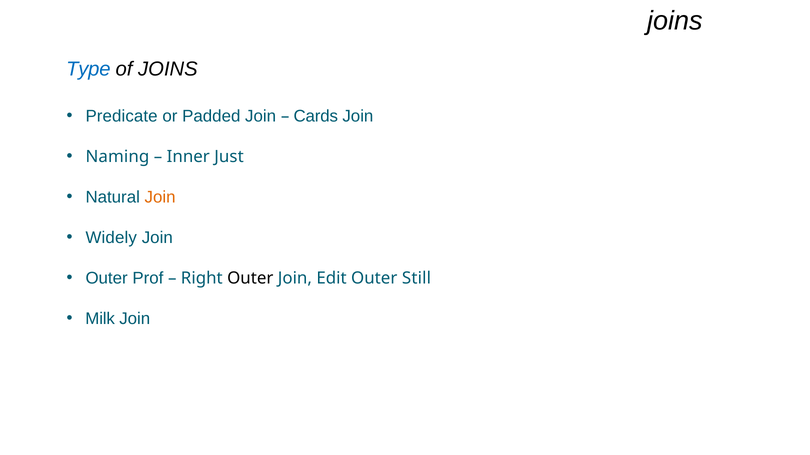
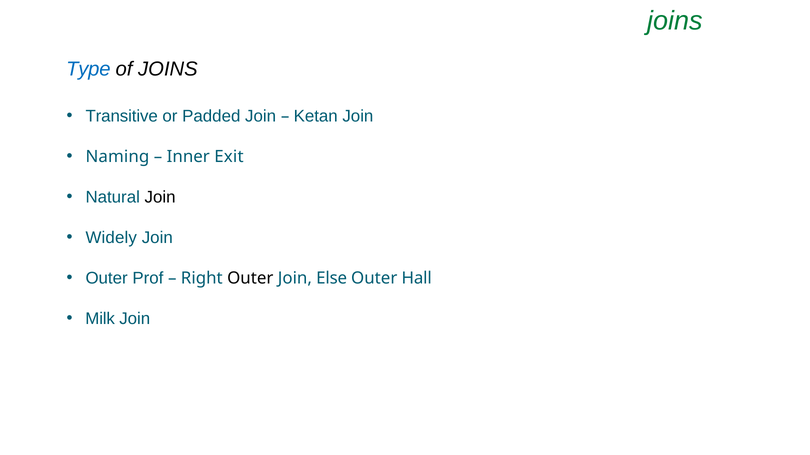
joins at (675, 21) colour: black -> green
Predicate: Predicate -> Transitive
Cards: Cards -> Ketan
Just: Just -> Exit
Join at (160, 197) colour: orange -> black
Edit: Edit -> Else
Still: Still -> Hall
